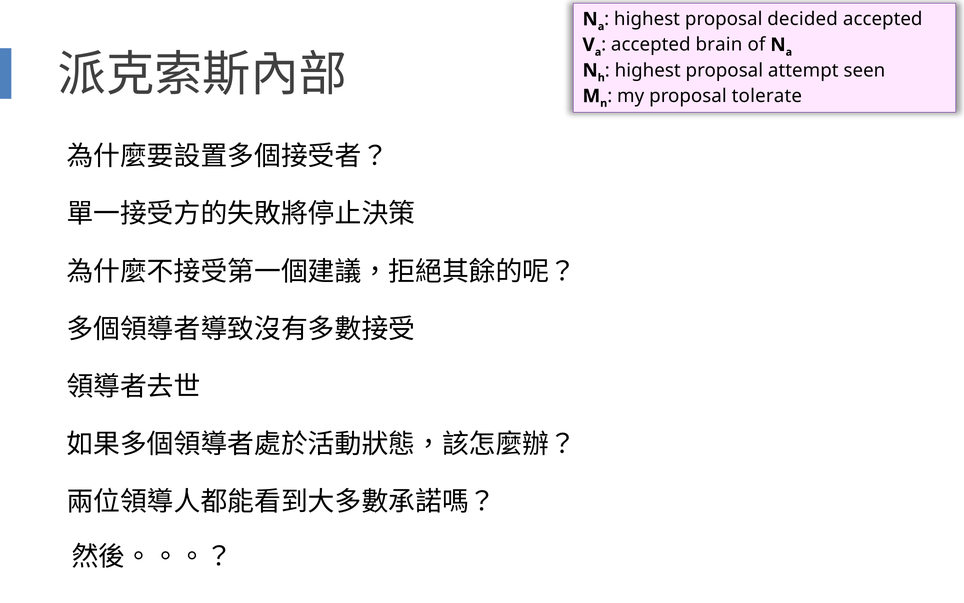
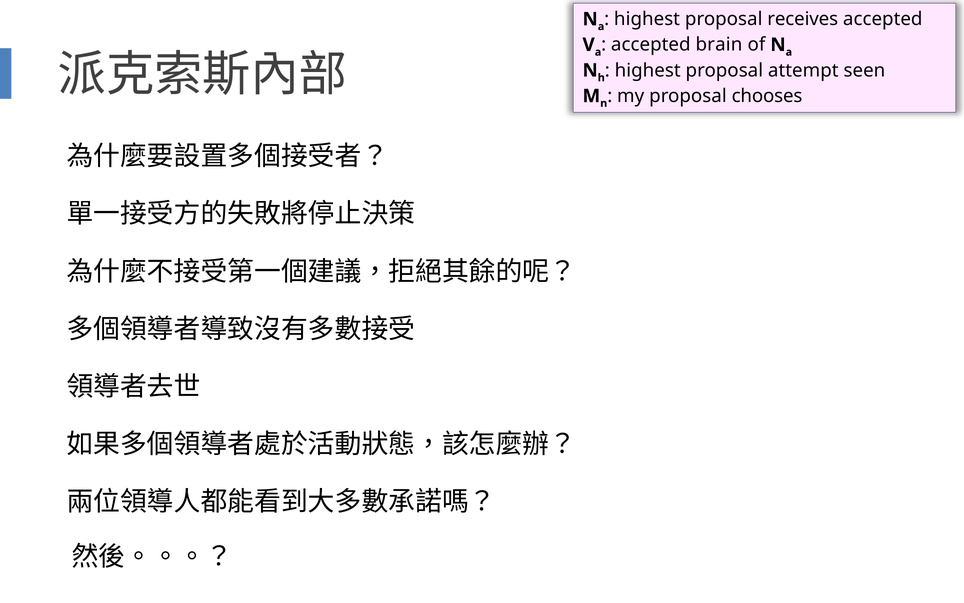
decided: decided -> receives
tolerate: tolerate -> chooses
